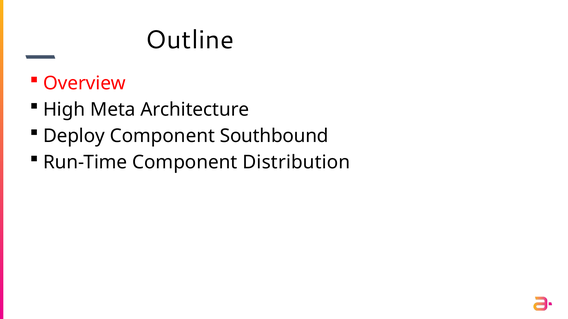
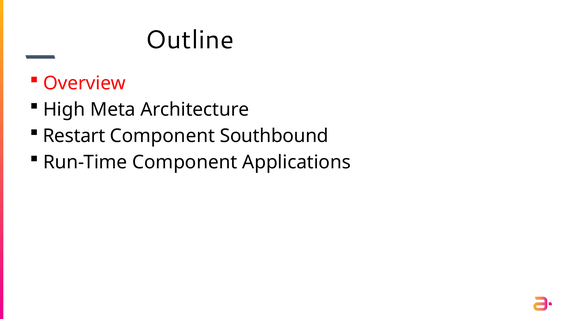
Deploy: Deploy -> Restart
Distribution: Distribution -> Applications
